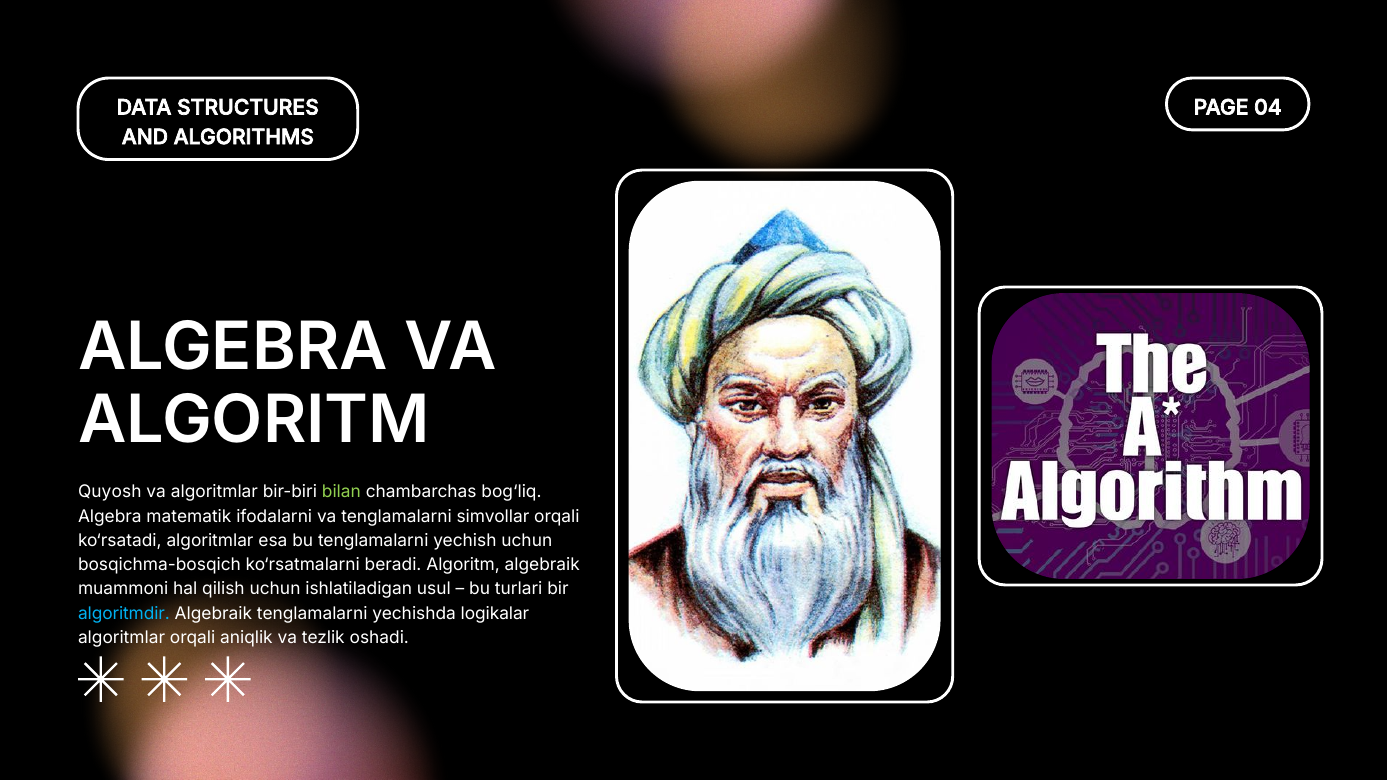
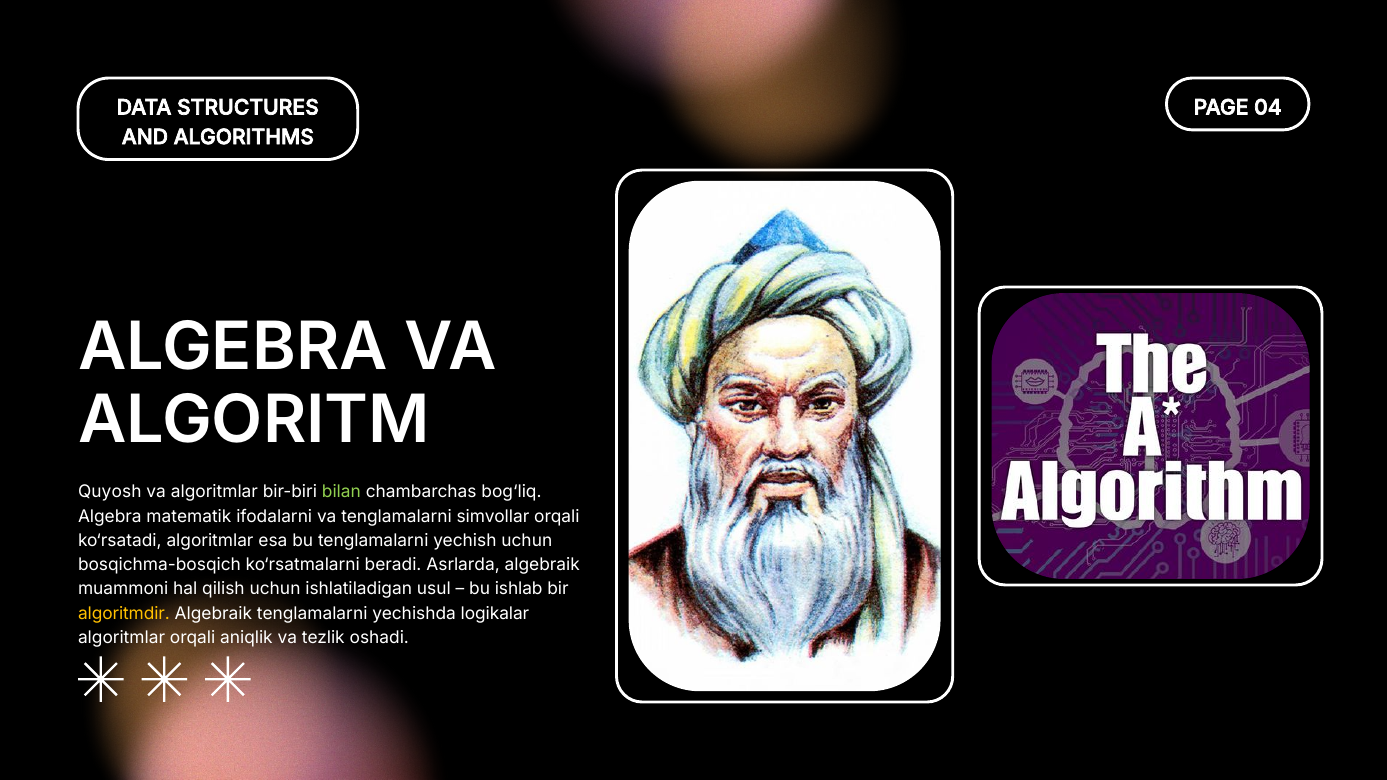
beradi Algoritm: Algoritm -> Asrlarda
turlari: turlari -> ishlab
algoritmdir colour: light blue -> yellow
